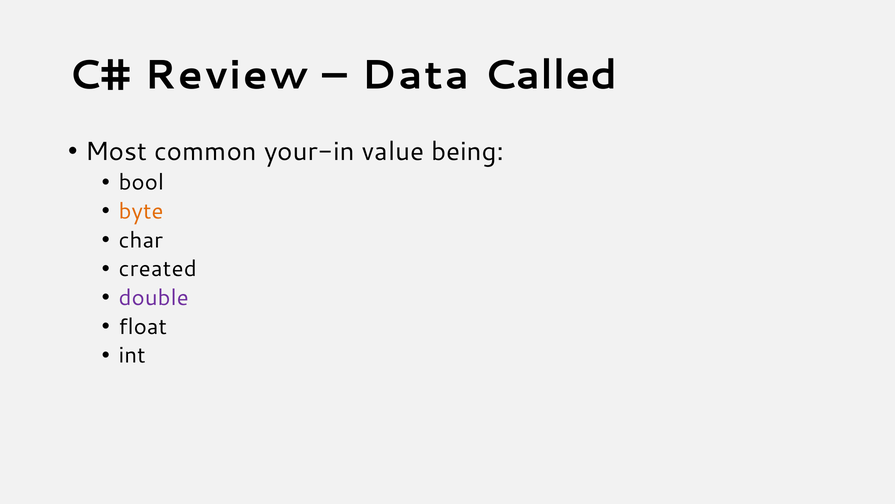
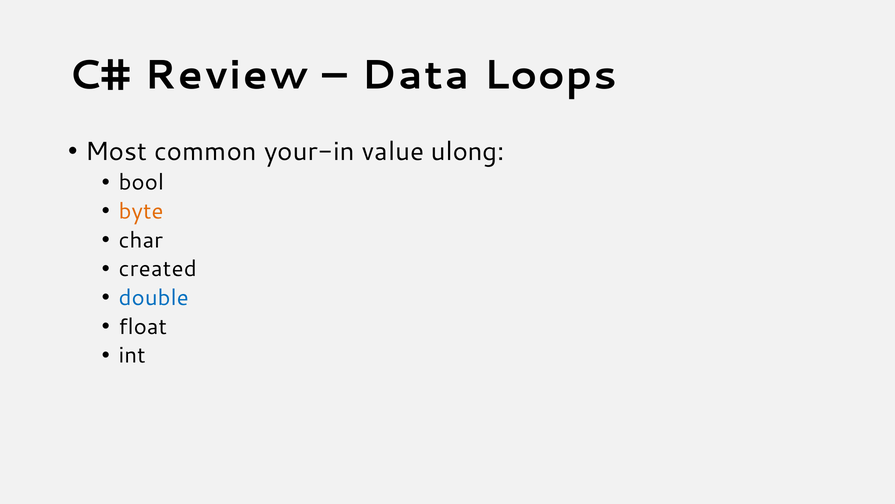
Called: Called -> Loops
being: being -> ulong
double colour: purple -> blue
